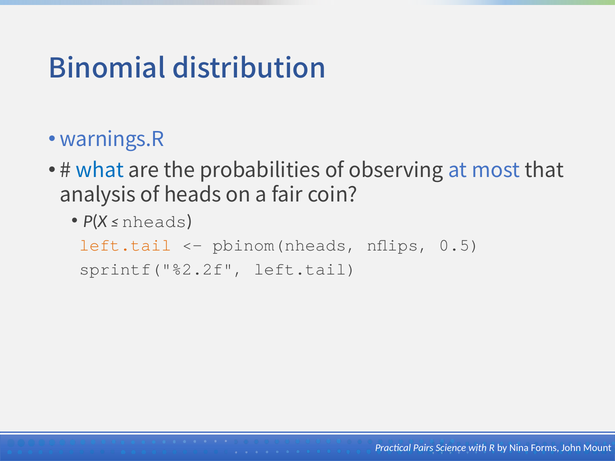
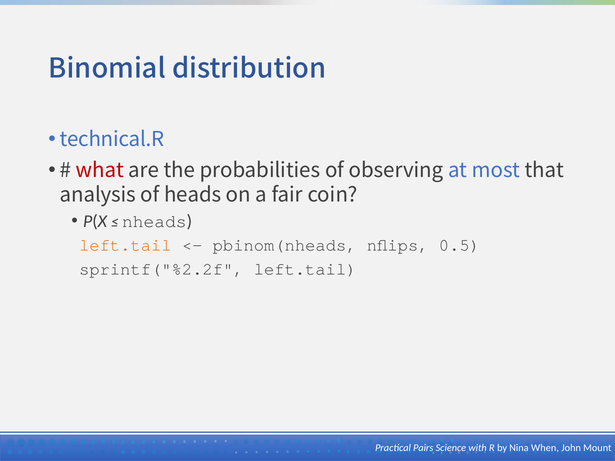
warnings.R: warnings.R -> technical.R
what colour: blue -> red
Forms: Forms -> When
